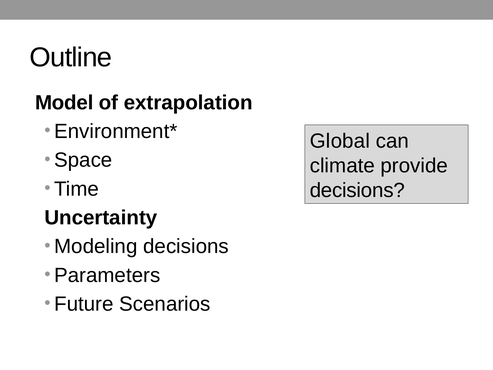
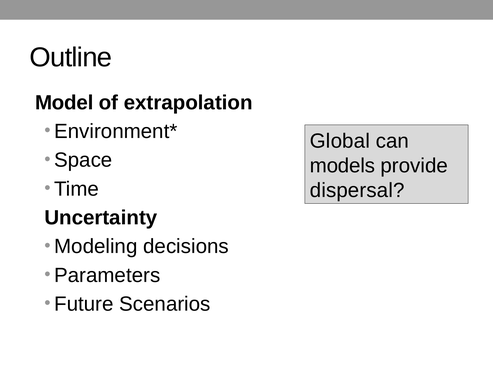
climate: climate -> models
decisions at (357, 190): decisions -> dispersal
